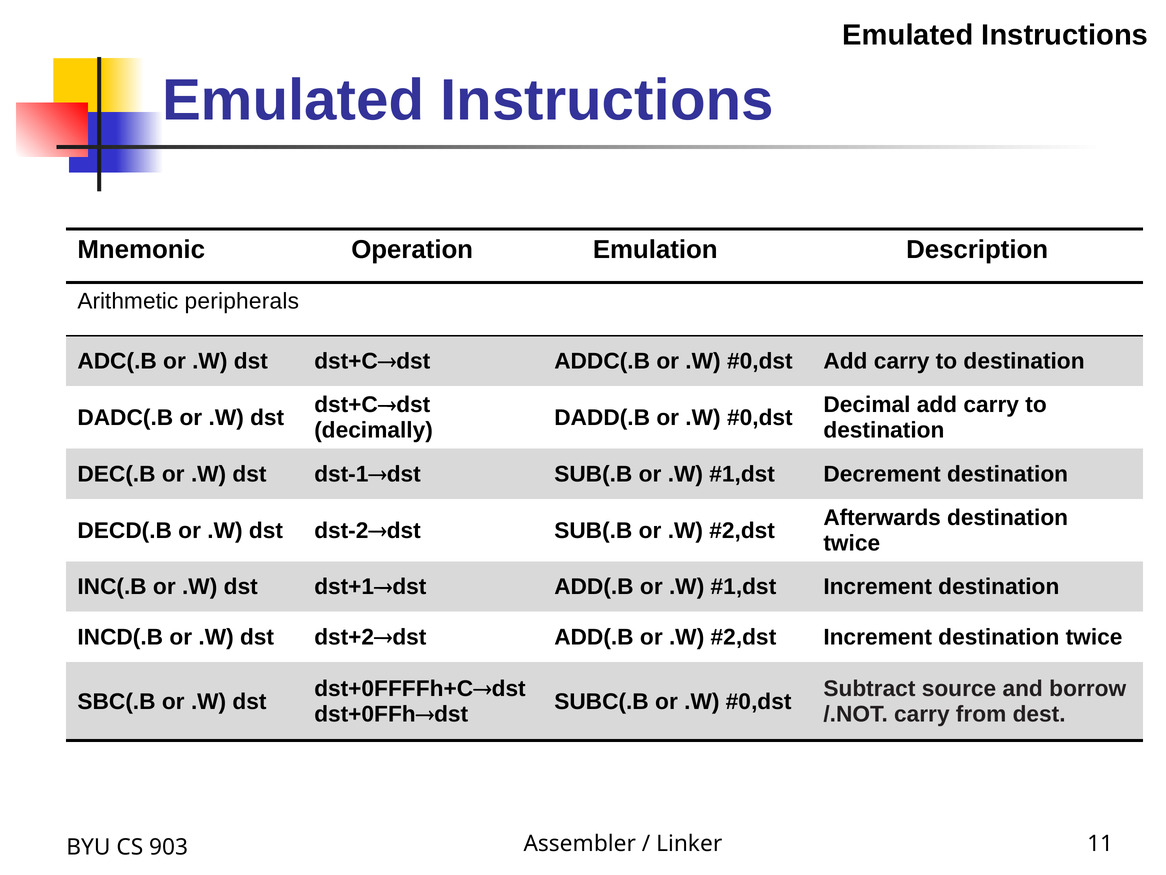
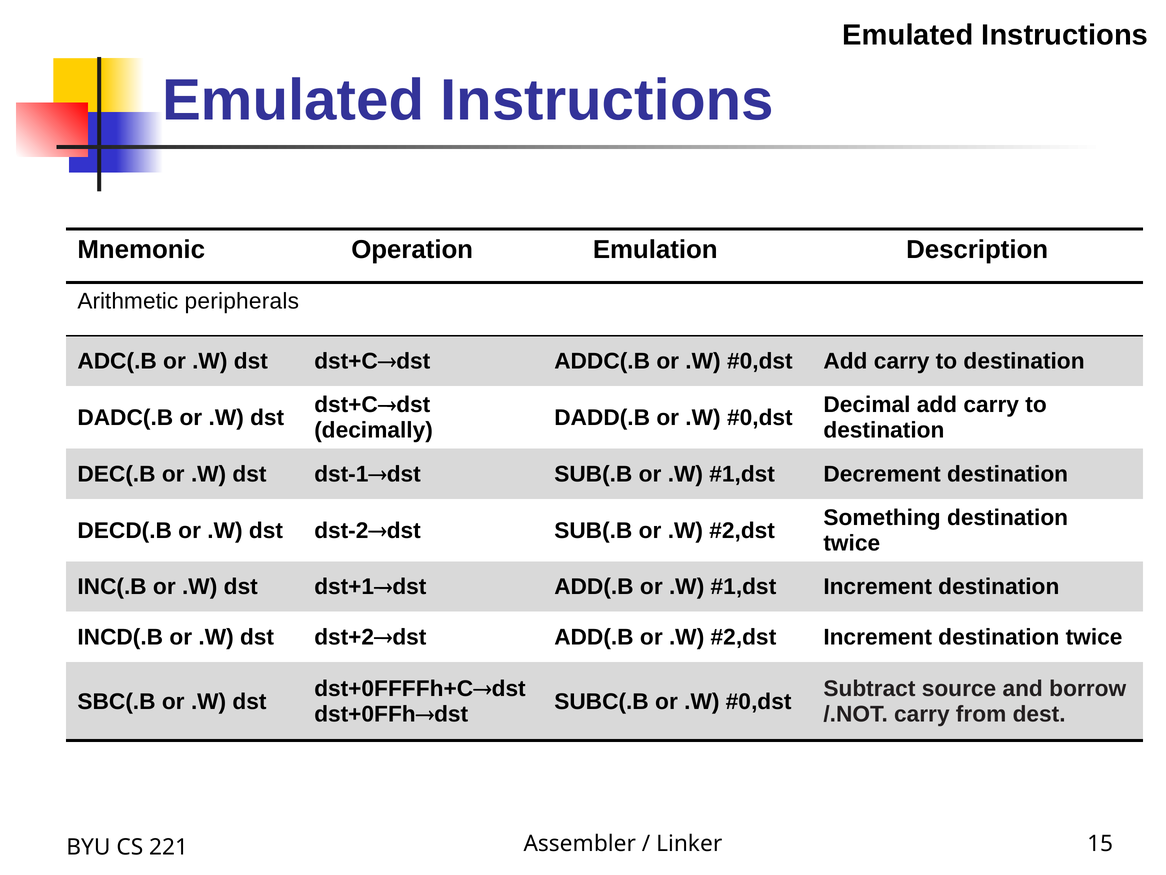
Afterwards: Afterwards -> Something
11: 11 -> 15
903: 903 -> 221
